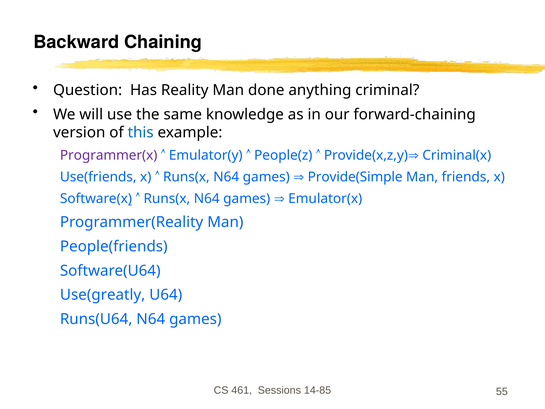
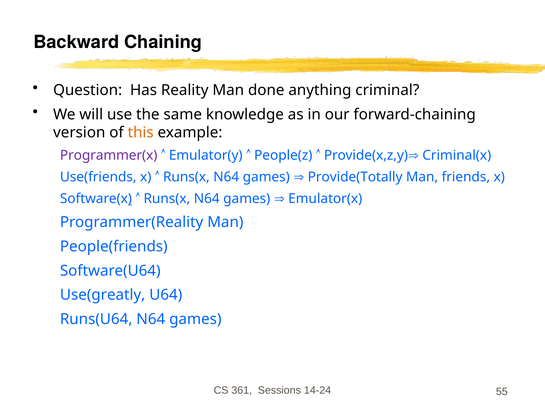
this colour: blue -> orange
Provide(Simple: Provide(Simple -> Provide(Totally
461: 461 -> 361
14-85: 14-85 -> 14-24
